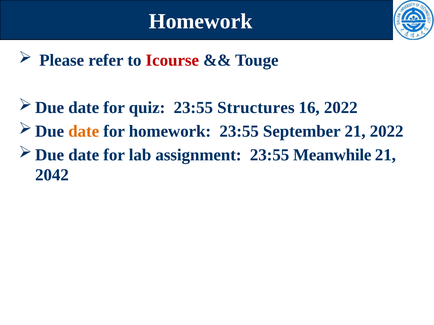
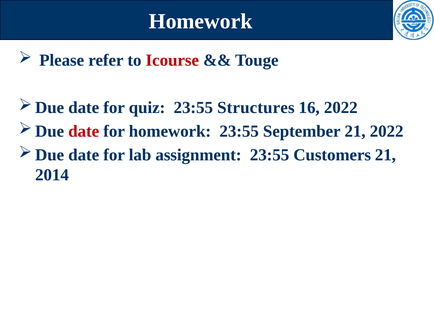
date at (84, 131) colour: orange -> red
Meanwhile: Meanwhile -> Customers
2042: 2042 -> 2014
